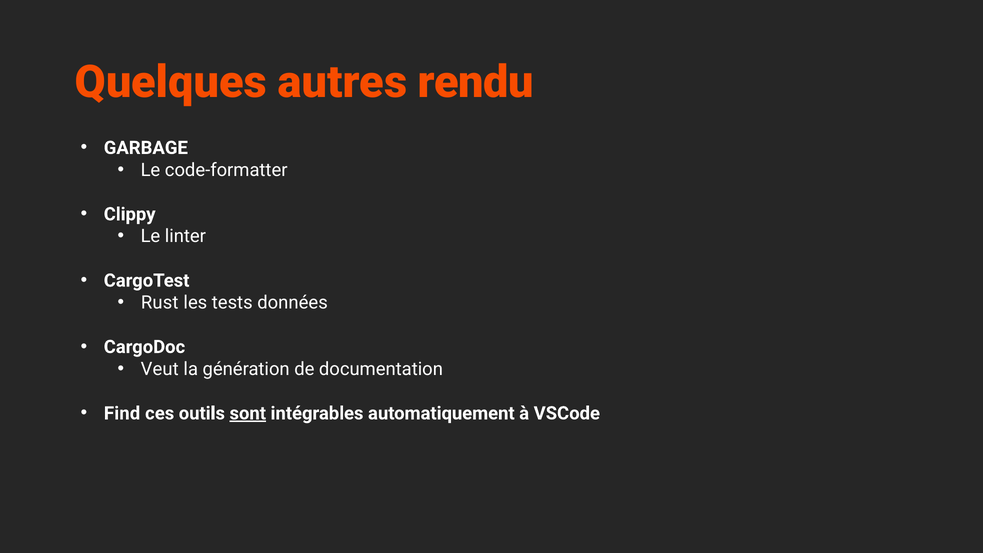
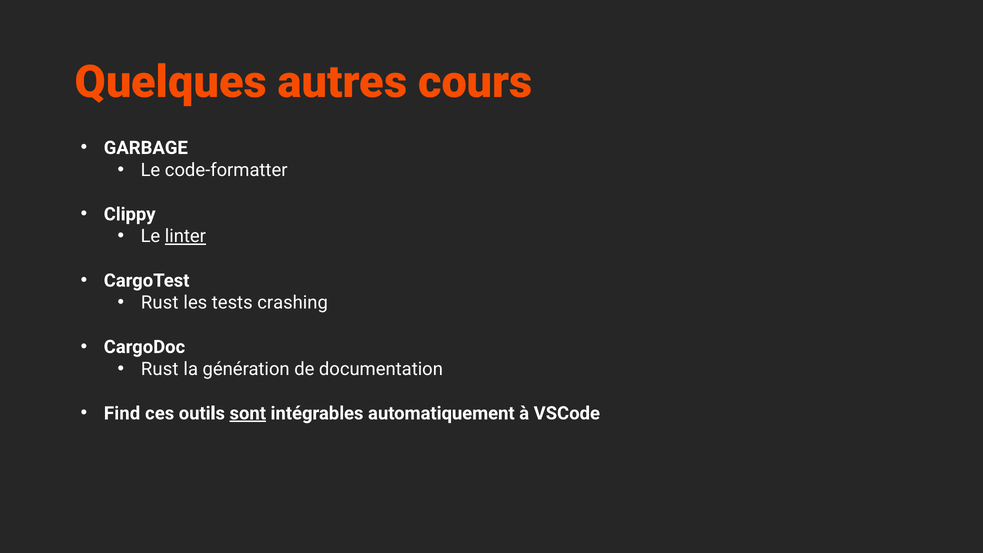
rendu: rendu -> cours
linter underline: none -> present
données: données -> crashing
Veut at (160, 369): Veut -> Rust
